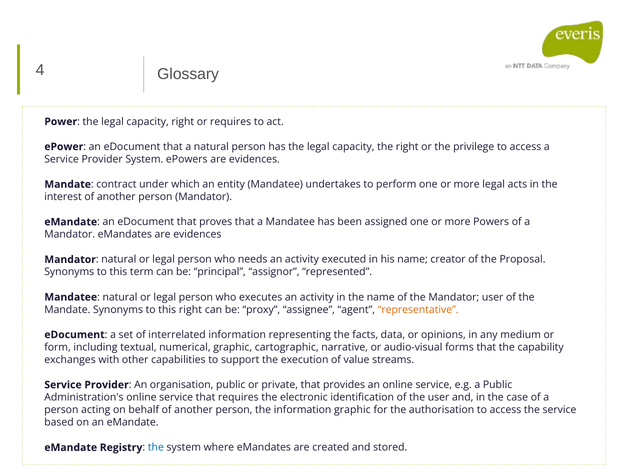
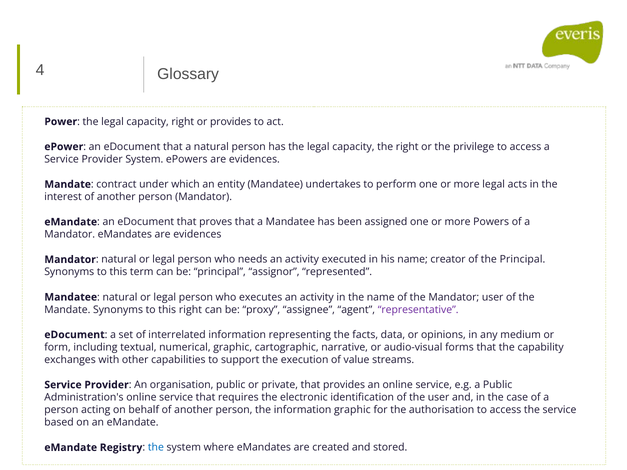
or requires: requires -> provides
the Proposal: Proposal -> Principal
representative colour: orange -> purple
